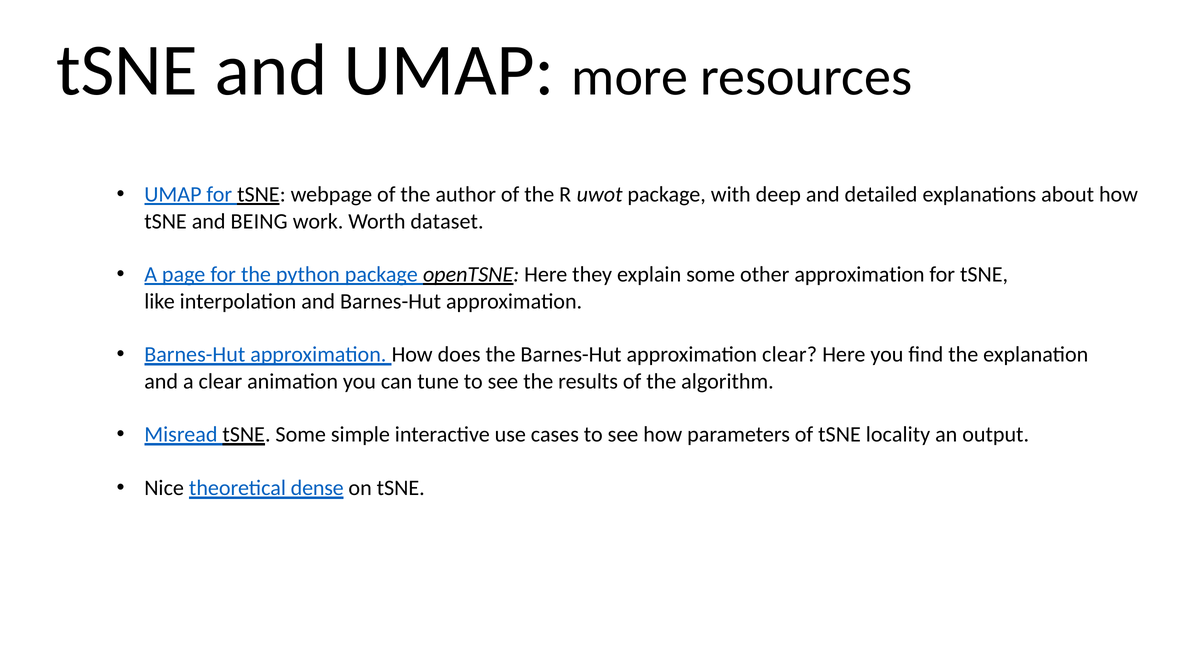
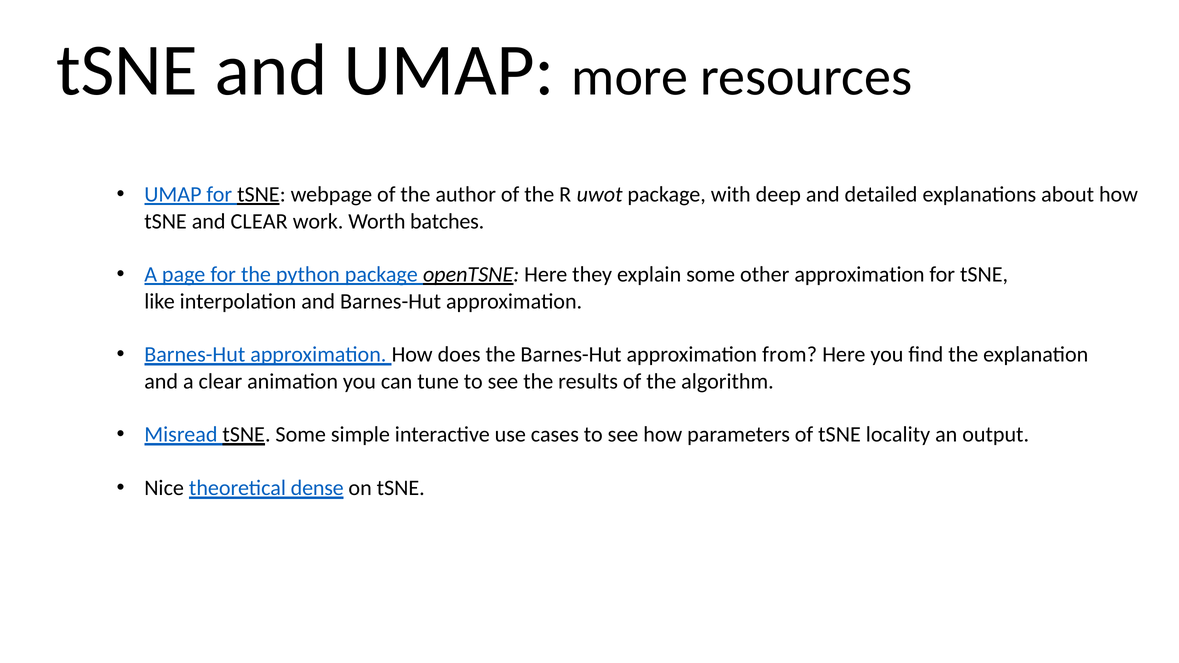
and BEING: BEING -> CLEAR
dataset: dataset -> batches
approximation clear: clear -> from
